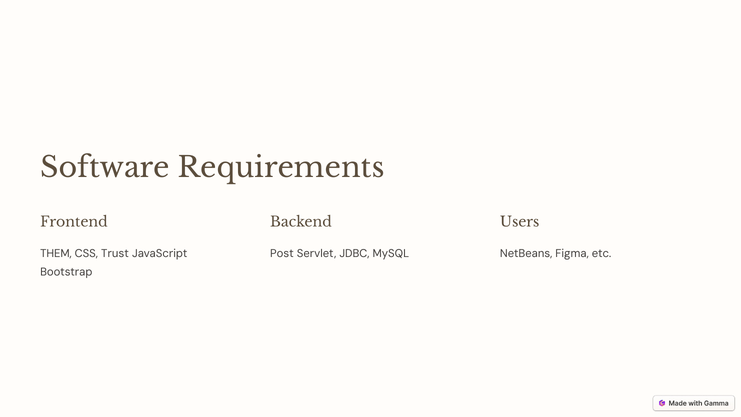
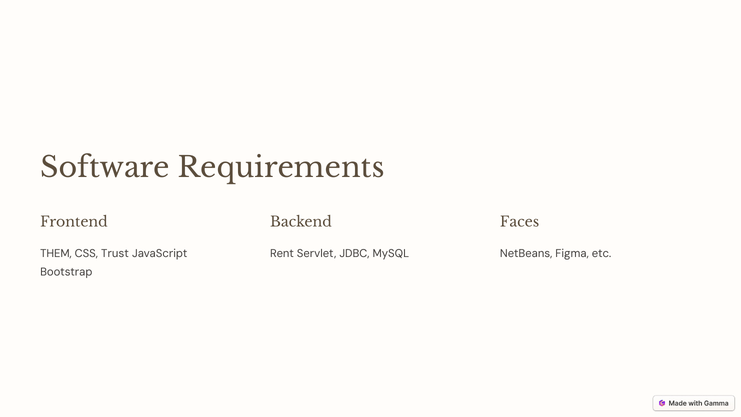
Users: Users -> Faces
Post: Post -> Rent
